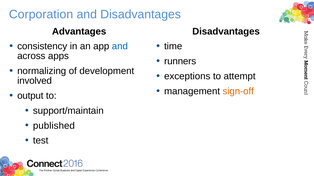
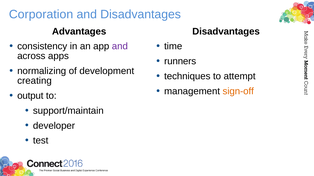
and at (120, 46) colour: blue -> purple
exceptions: exceptions -> techniques
involved: involved -> creating
published: published -> developer
